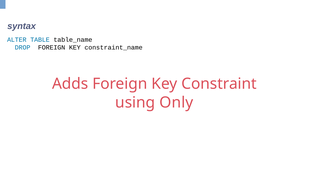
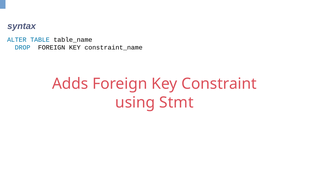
Only: Only -> Stmt
